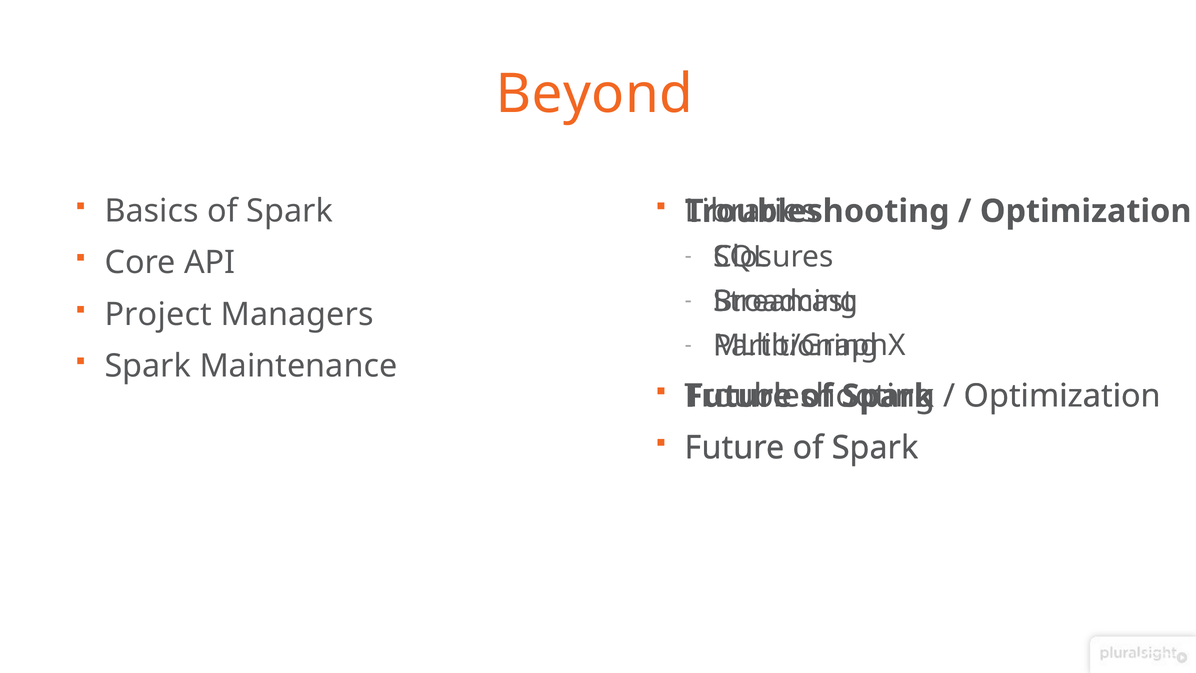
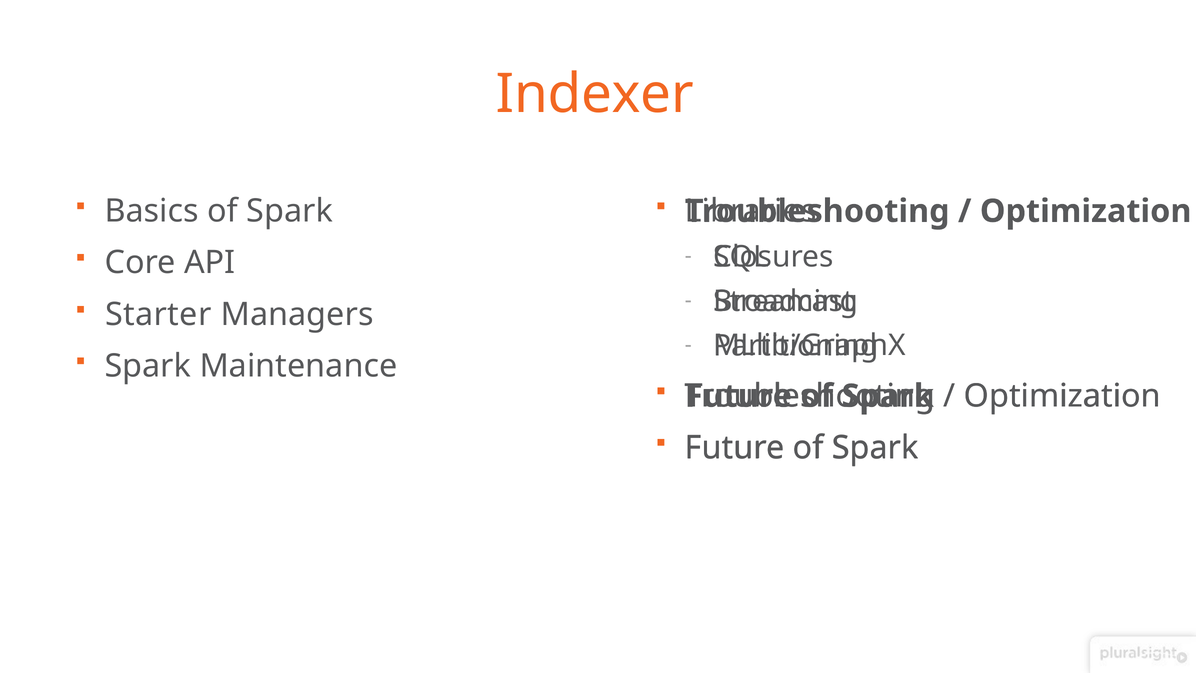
Beyond: Beyond -> Indexer
Project: Project -> Starter
